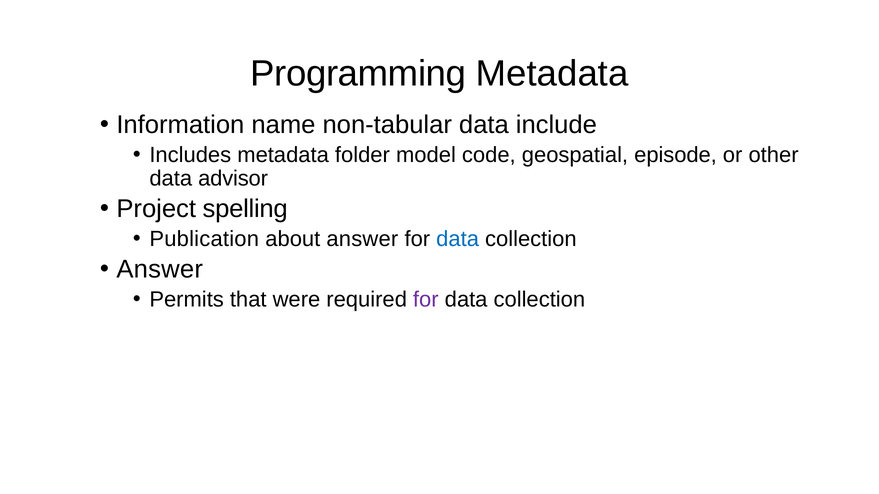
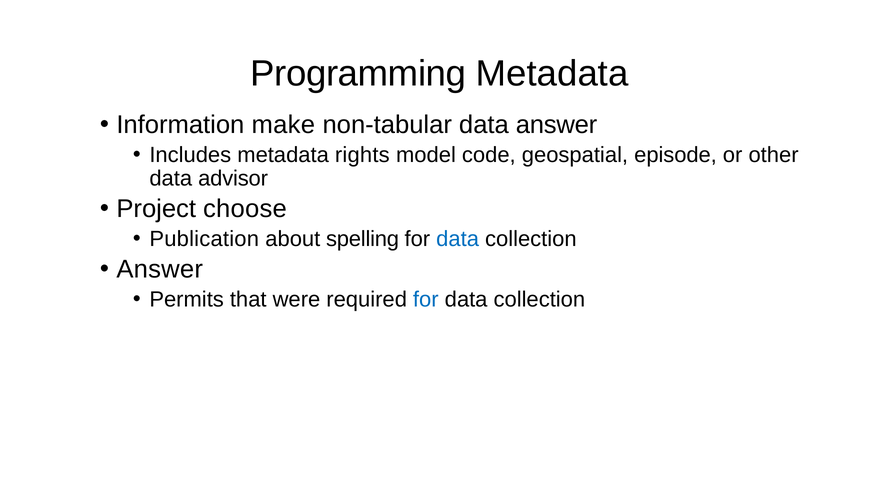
name: name -> make
data include: include -> answer
folder: folder -> rights
spelling: spelling -> choose
about answer: answer -> spelling
for at (426, 300) colour: purple -> blue
